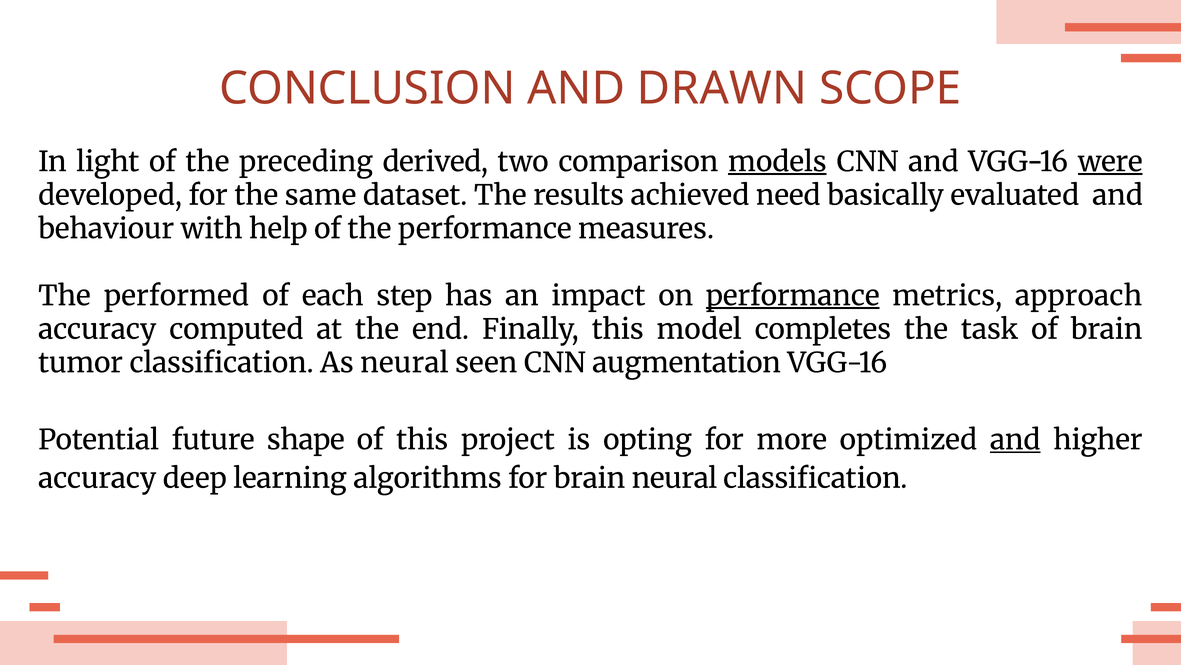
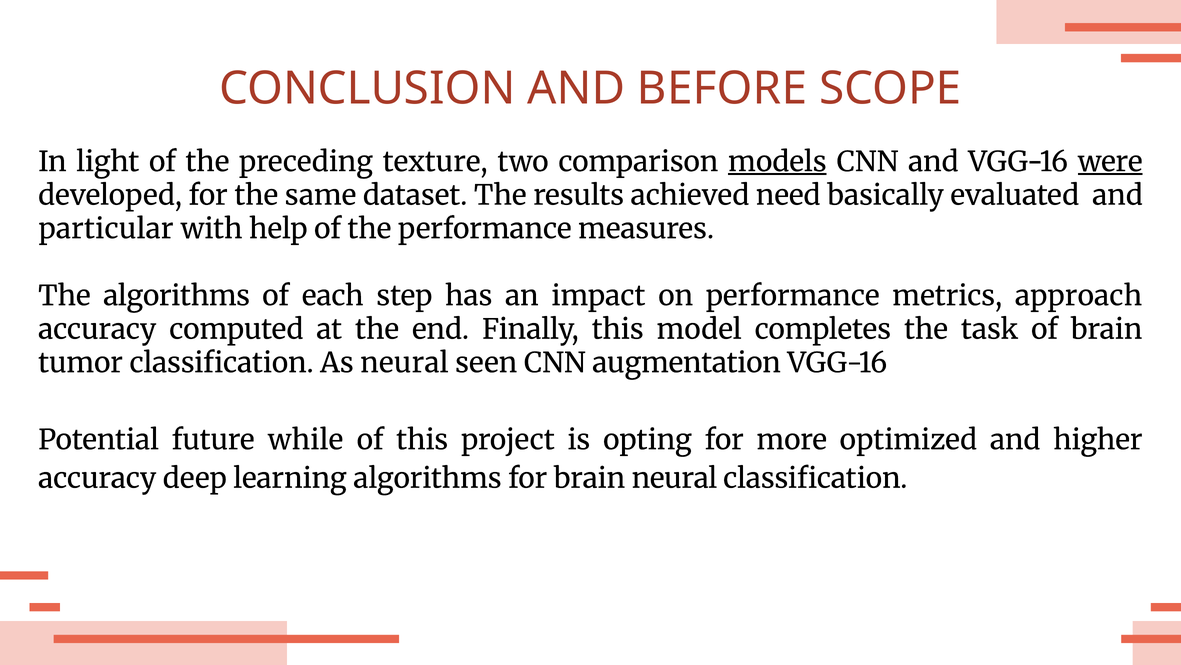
DRAWN: DRAWN -> BEFORE
derived: derived -> texture
behaviour: behaviour -> particular
The performed: performed -> algorithms
performance at (793, 296) underline: present -> none
shape: shape -> while
and at (1015, 440) underline: present -> none
